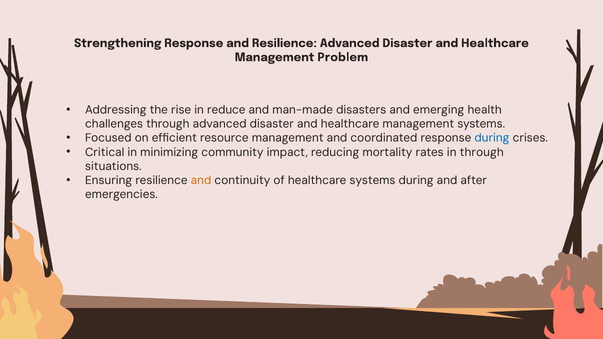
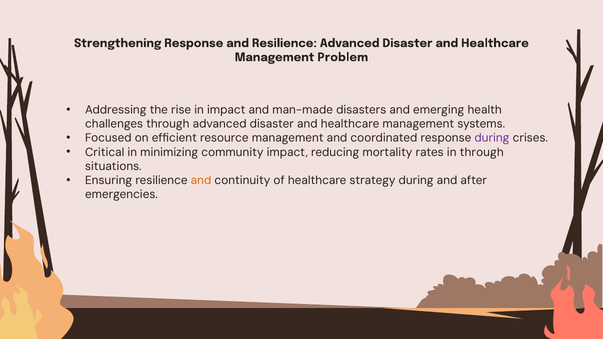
in reduce: reduce -> impact
during at (492, 138) colour: blue -> purple
healthcare systems: systems -> strategy
